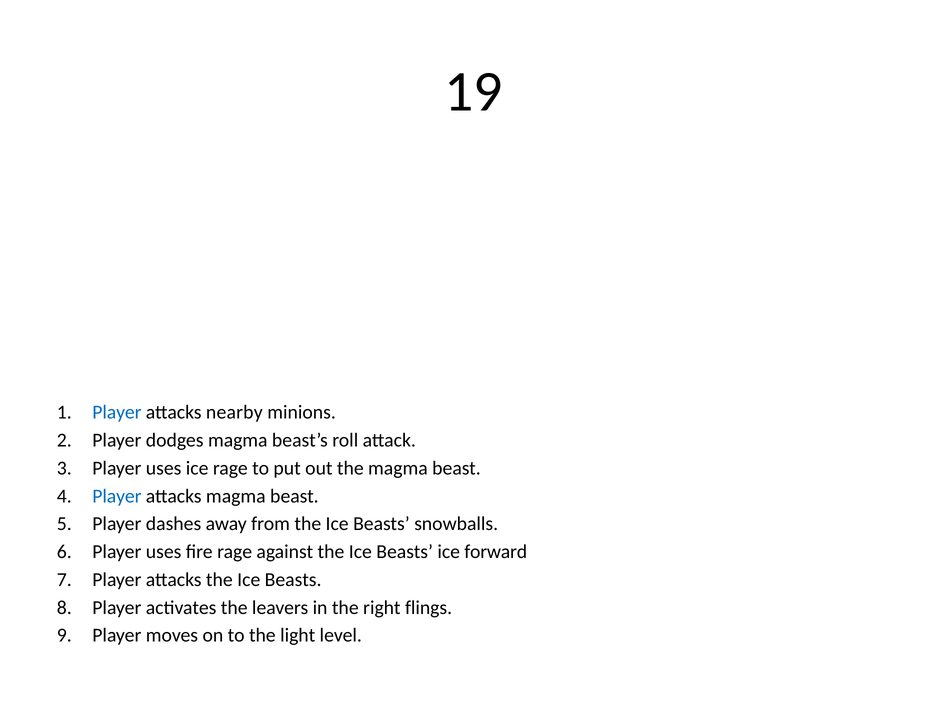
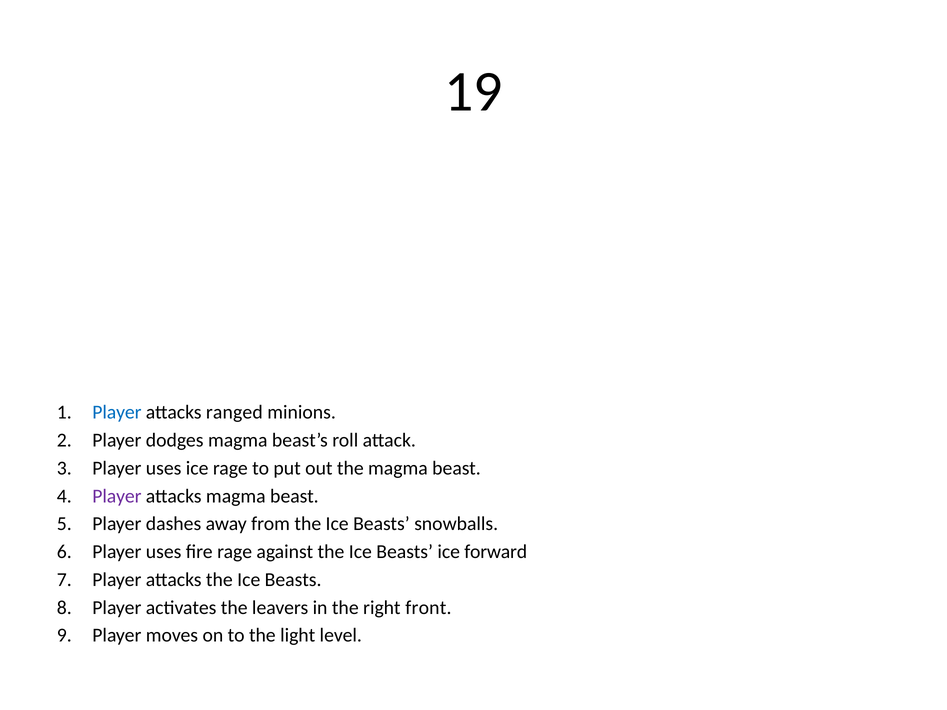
nearby: nearby -> ranged
Player at (117, 496) colour: blue -> purple
flings: flings -> front
